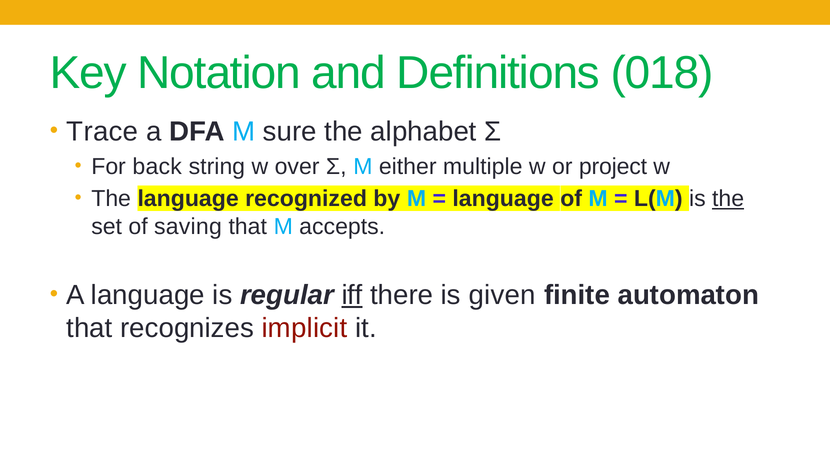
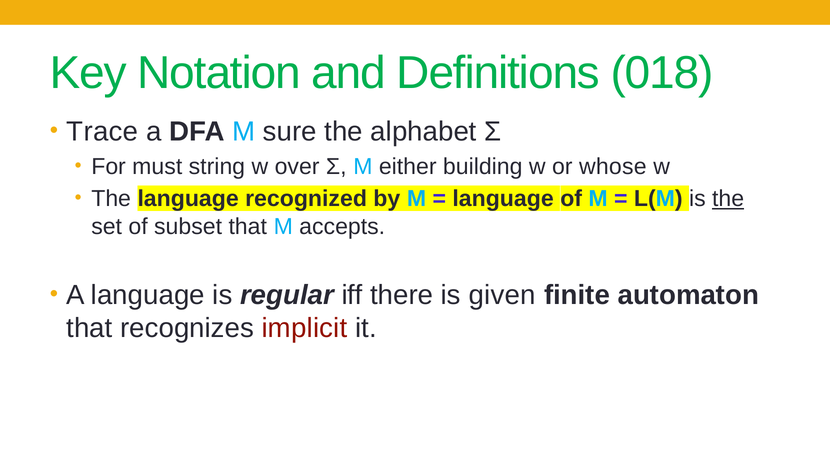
back: back -> must
multiple: multiple -> building
project: project -> whose
saving: saving -> subset
iff underline: present -> none
